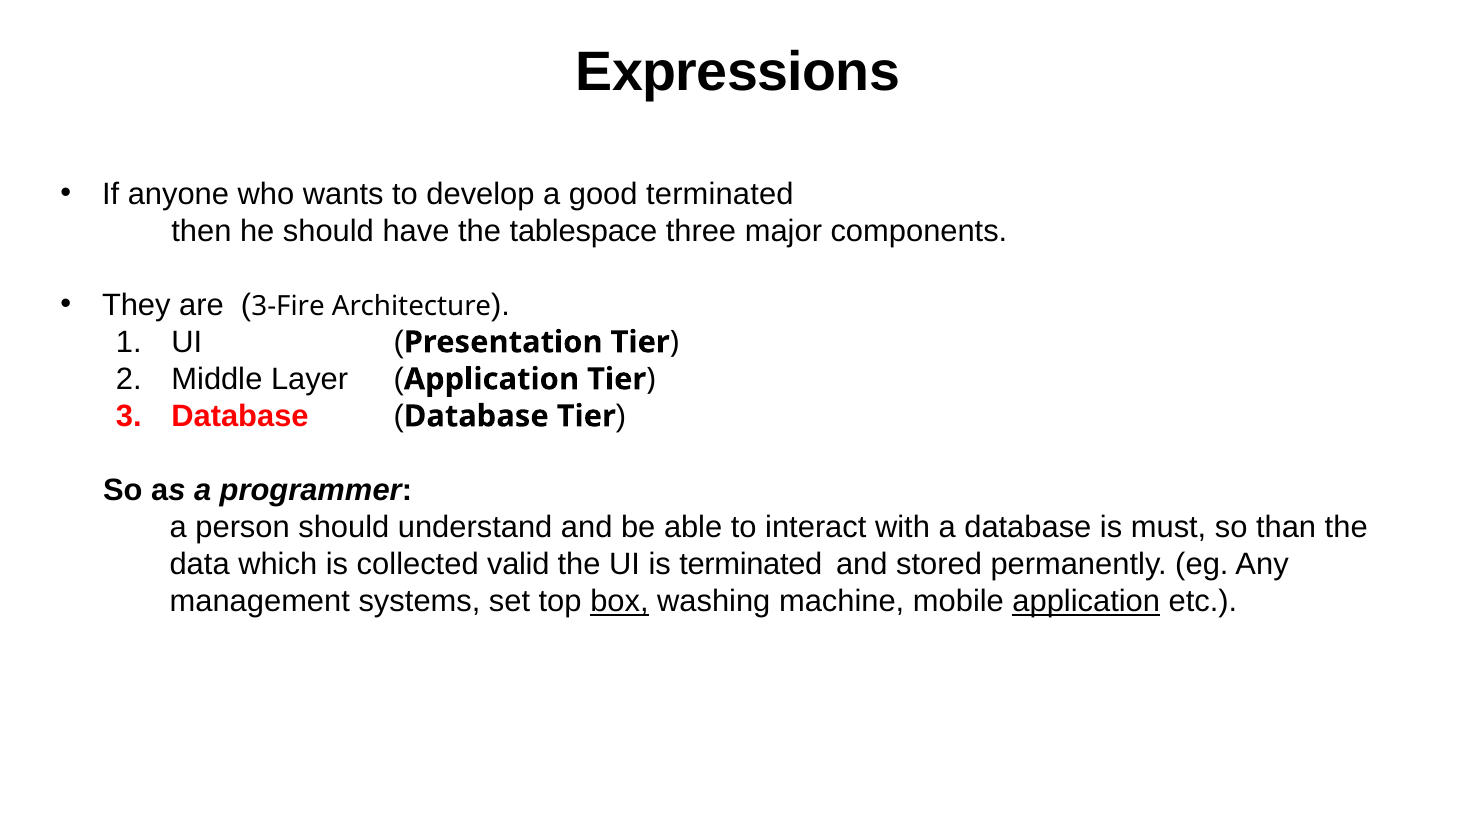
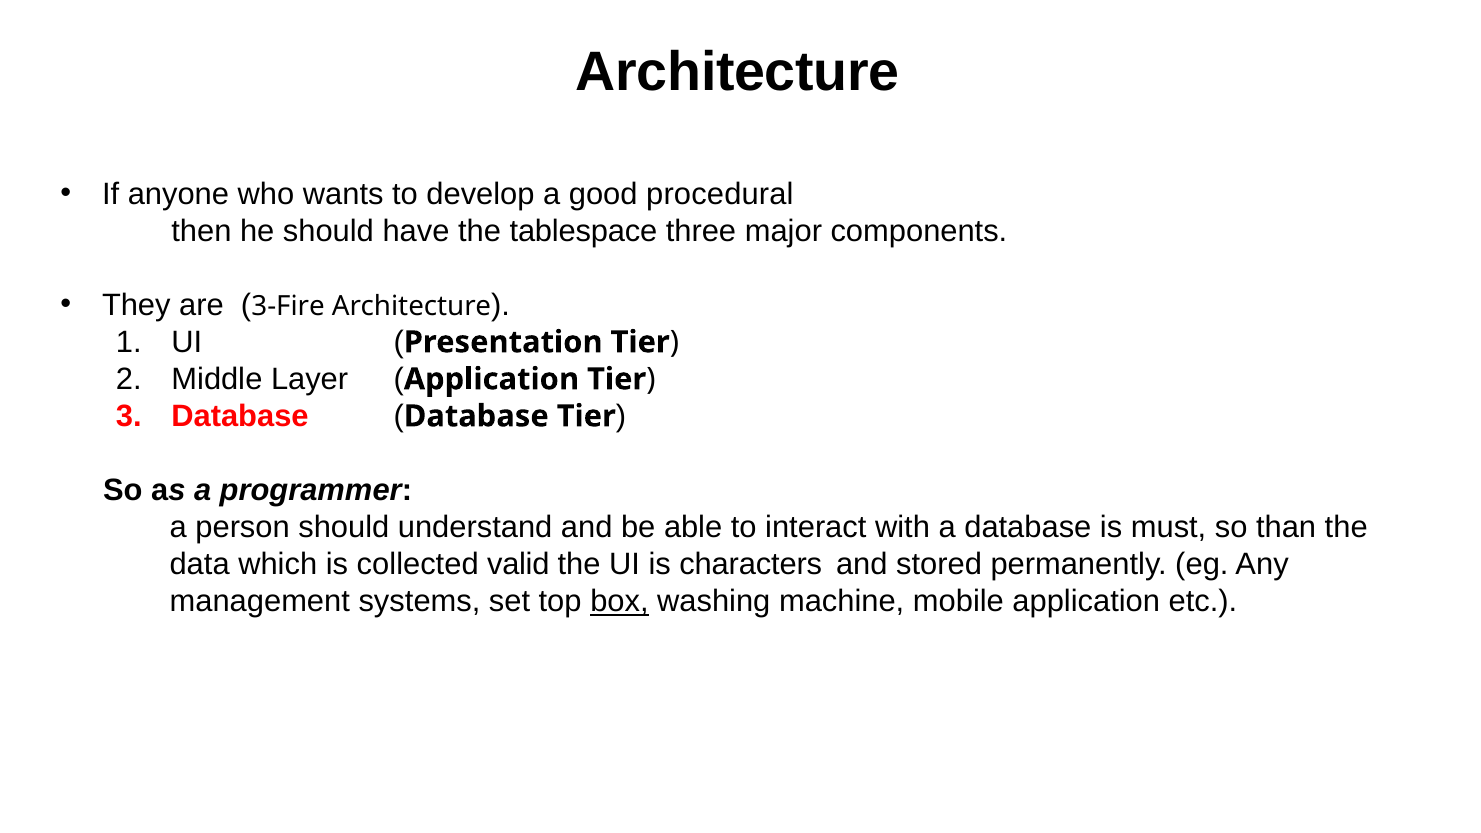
Expressions at (738, 72): Expressions -> Architecture
good terminated: terminated -> procedural
is terminated: terminated -> characters
application at (1086, 601) underline: present -> none
